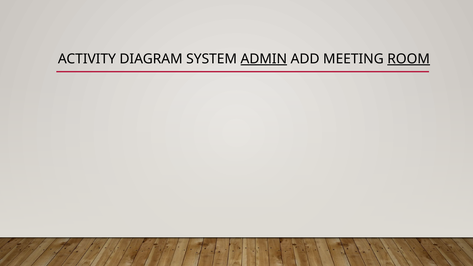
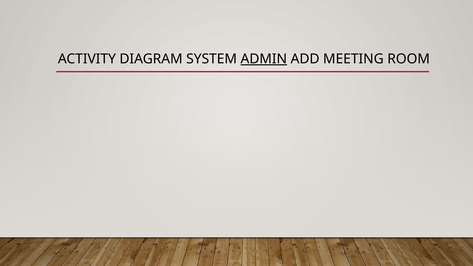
ROOM underline: present -> none
